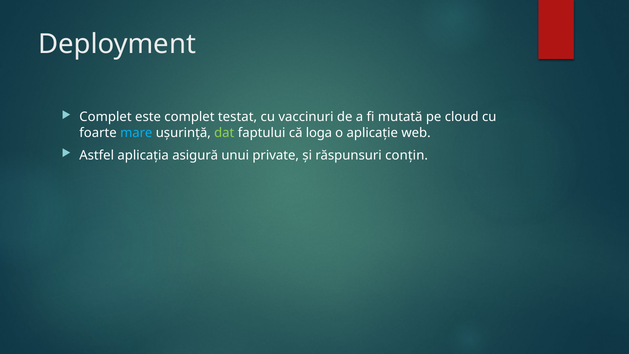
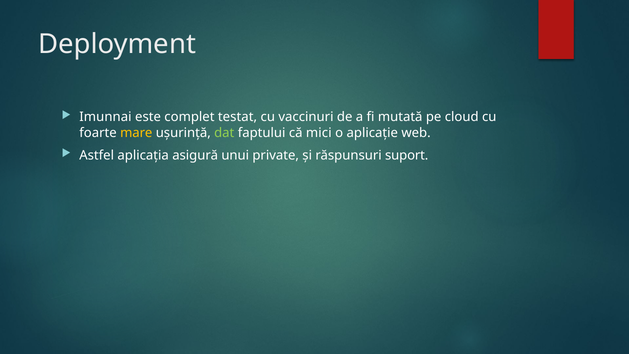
Complet at (105, 117): Complet -> Imunnai
mare colour: light blue -> yellow
loga: loga -> mici
conțin: conțin -> suport
